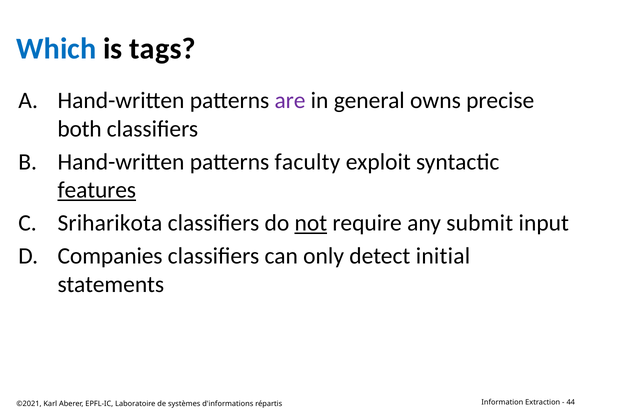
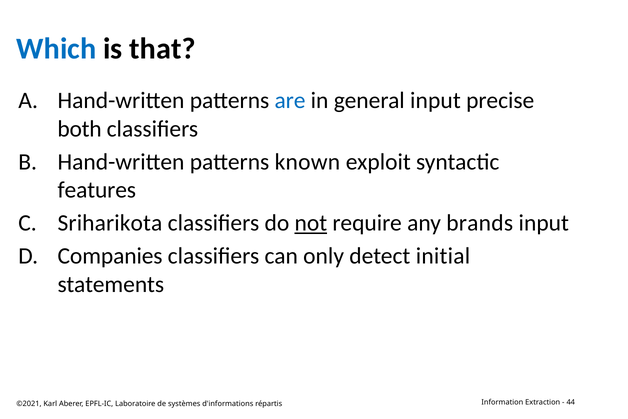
tags: tags -> that
are colour: purple -> blue
general owns: owns -> input
faculty: faculty -> known
features underline: present -> none
submit: submit -> brands
